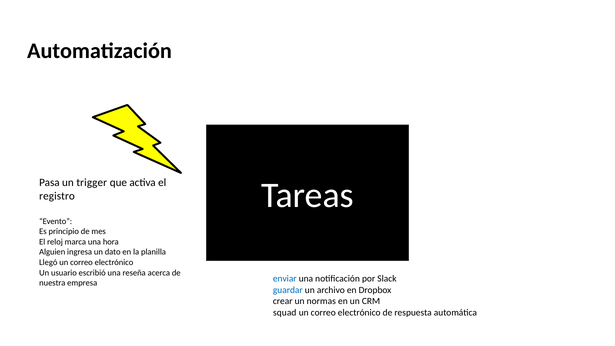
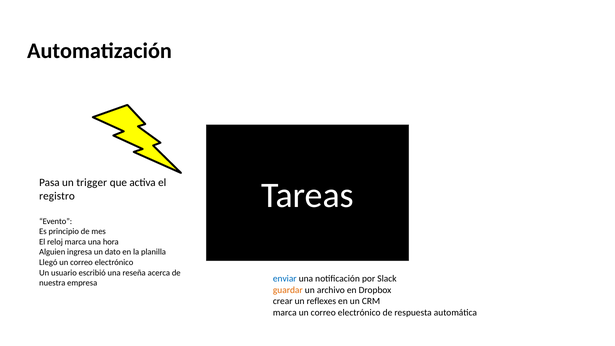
guardar colour: blue -> orange
normas: normas -> reflexes
squad at (285, 312): squad -> marca
